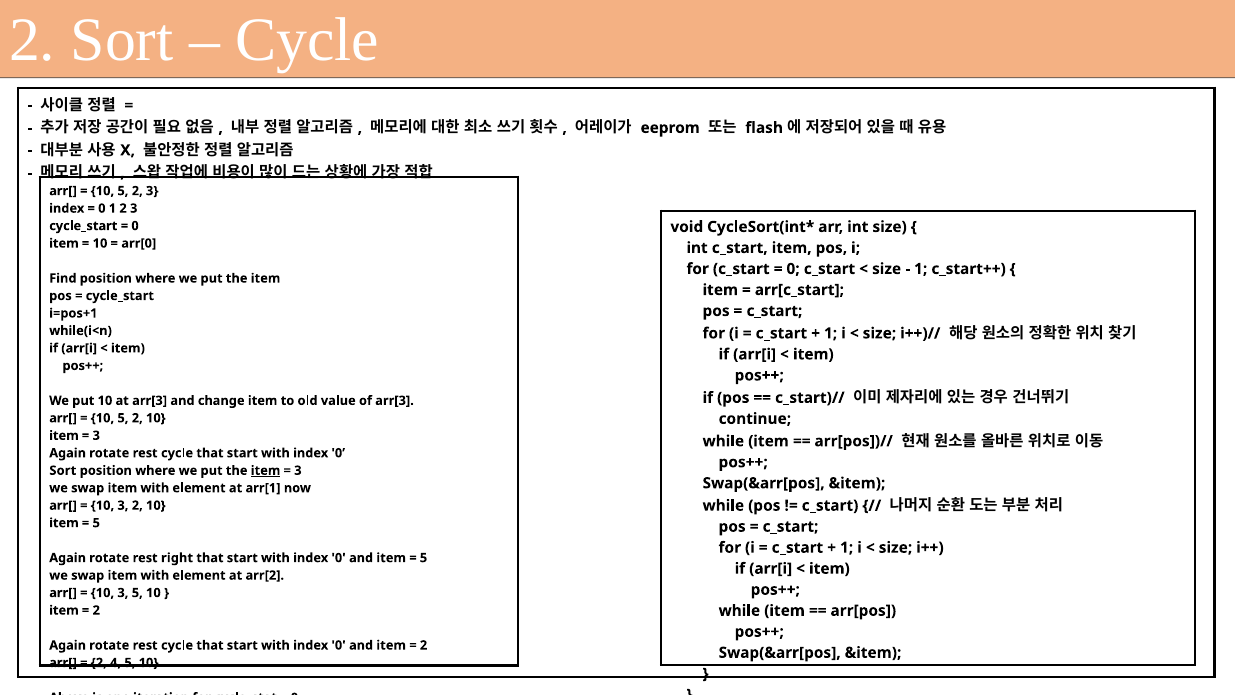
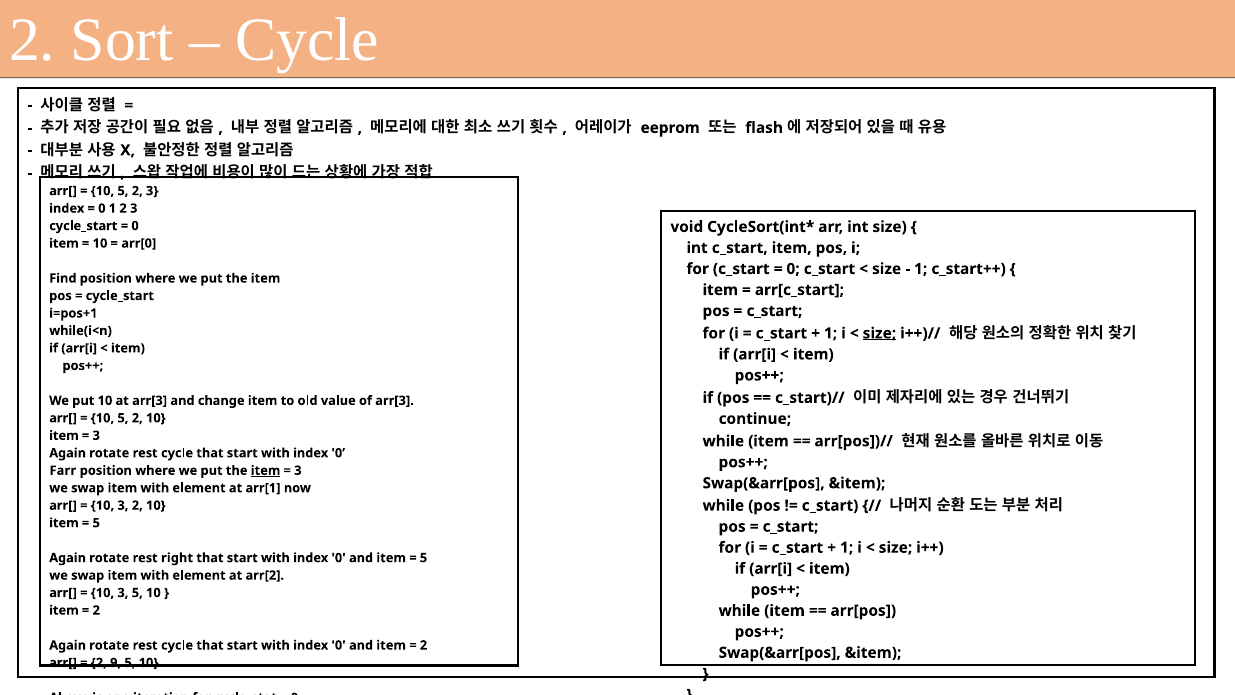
size at (879, 333) underline: none -> present
Sort at (63, 470): Sort -> Farr
4: 4 -> 9
